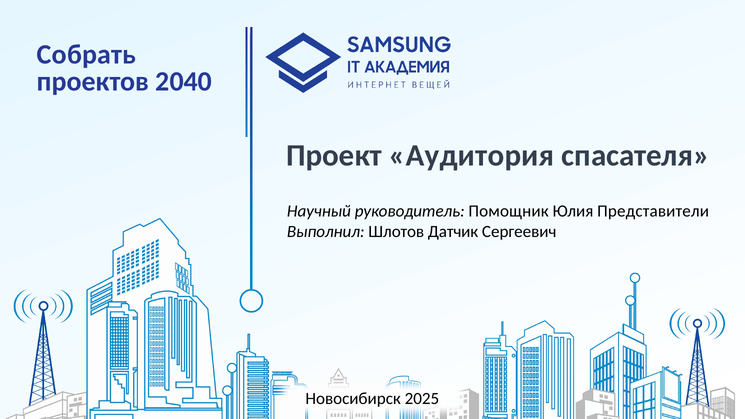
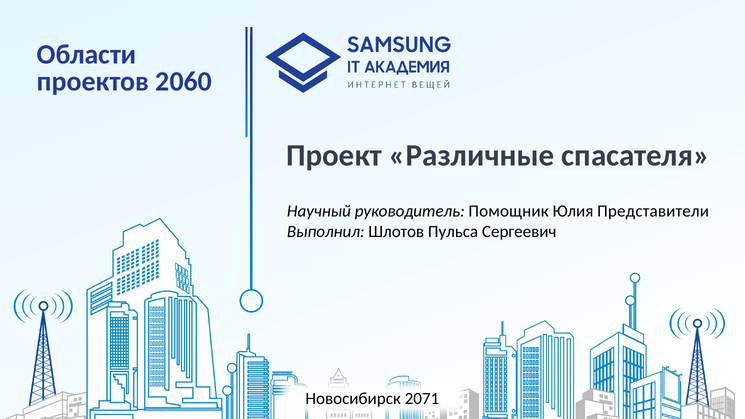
Собрать: Собрать -> Области
2040: 2040 -> 2060
Аудитория: Аудитория -> Различные
Датчик: Датчик -> Пульса
2025: 2025 -> 2071
